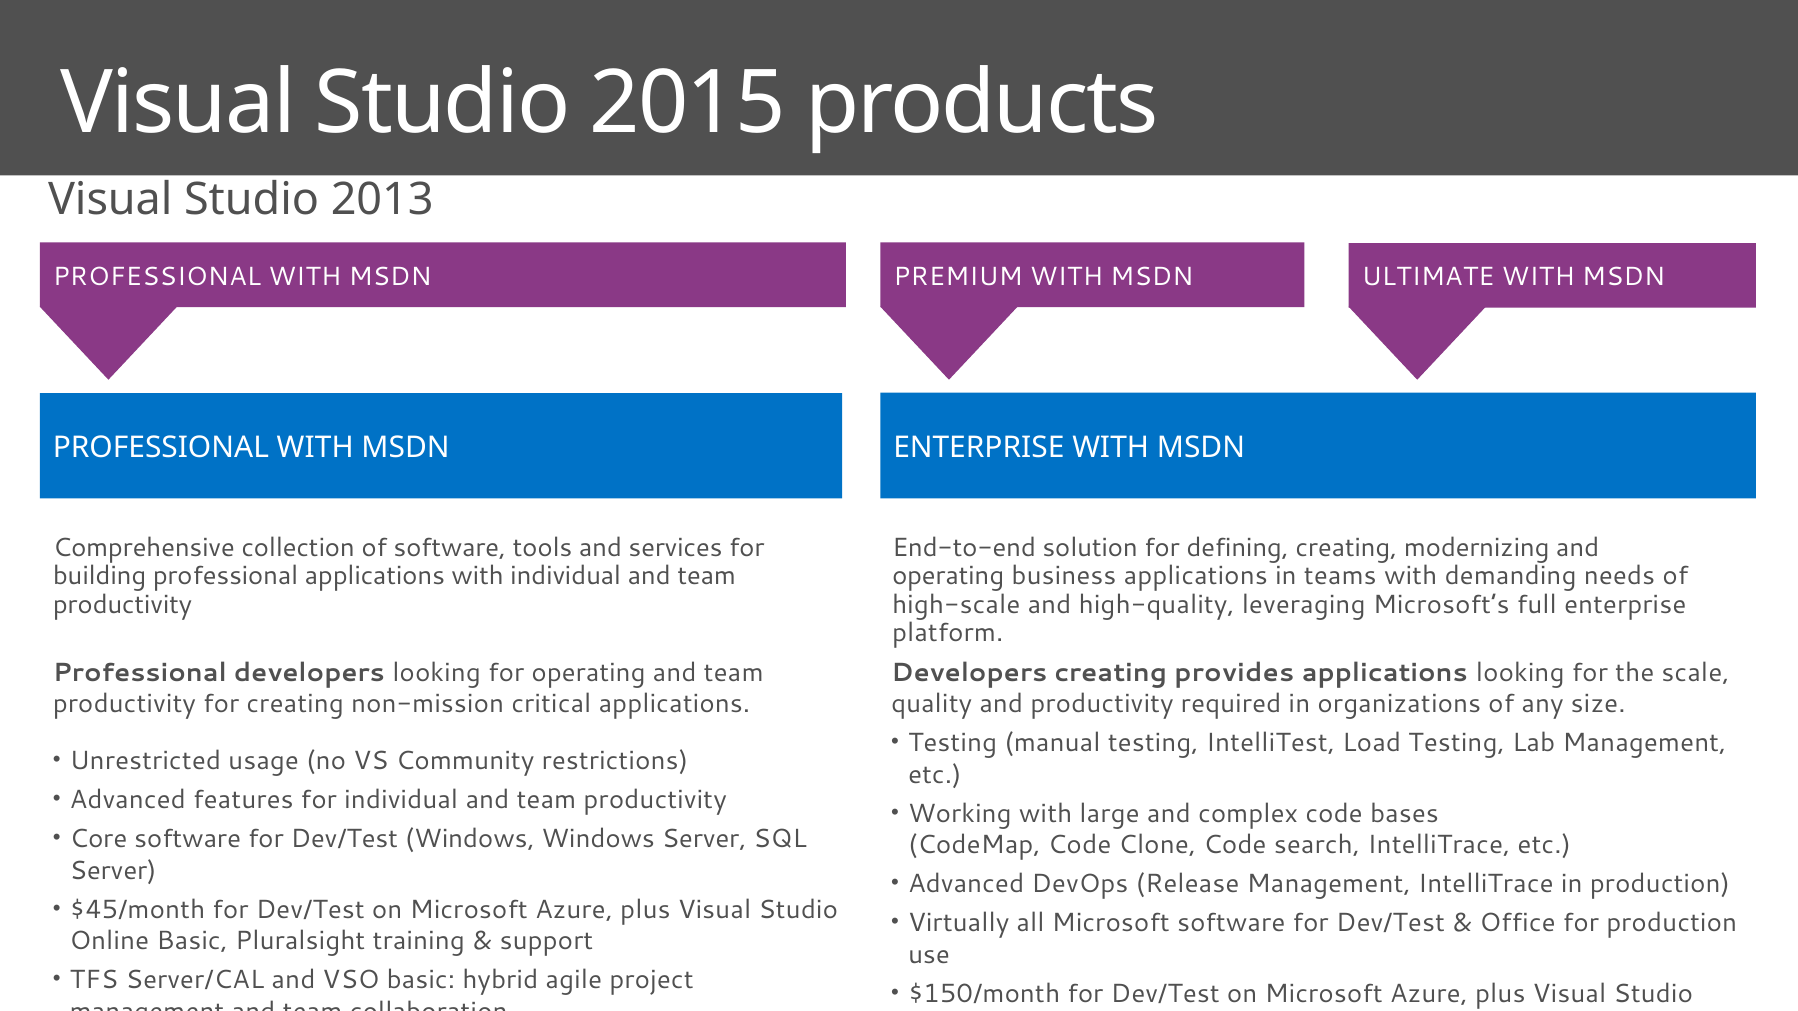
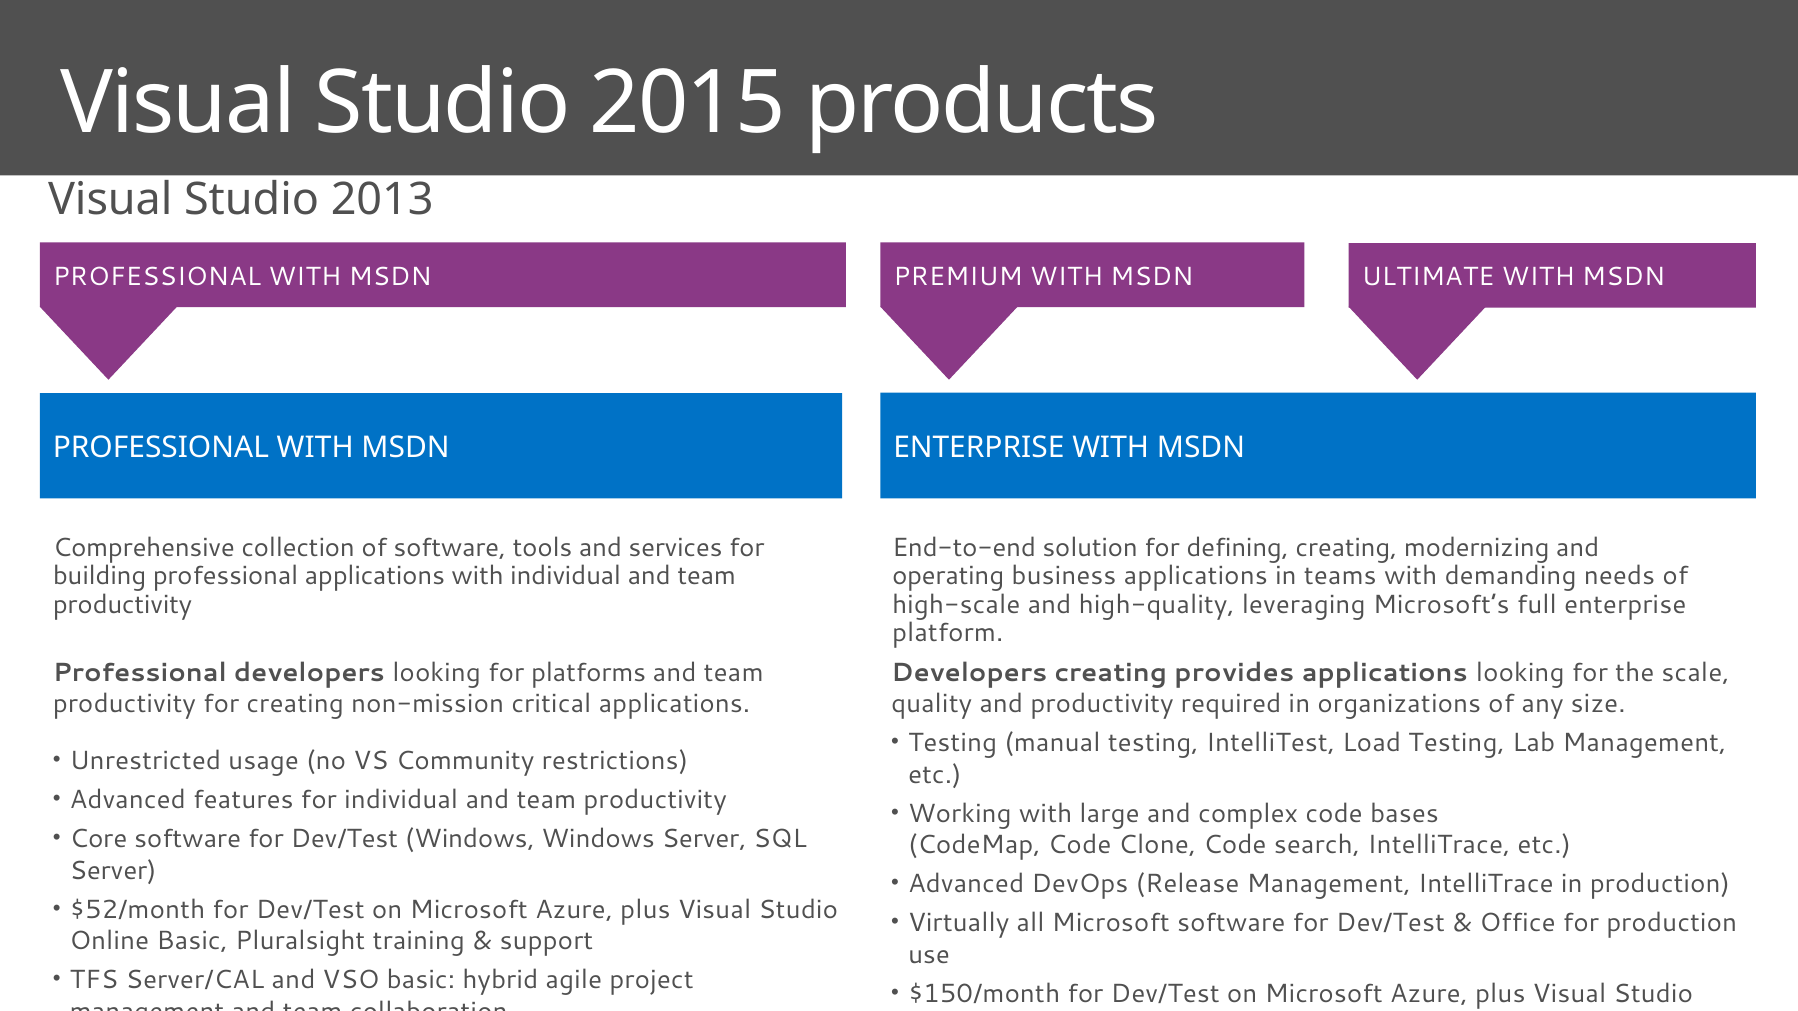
for operating: operating -> platforms
$45/month: $45/month -> $52/month
